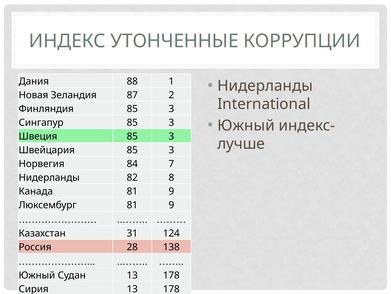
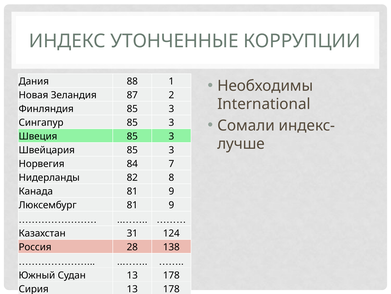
Нидерланды at (265, 86): Нидерланды -> Необходимы
Южный at (246, 125): Южный -> Сомали
